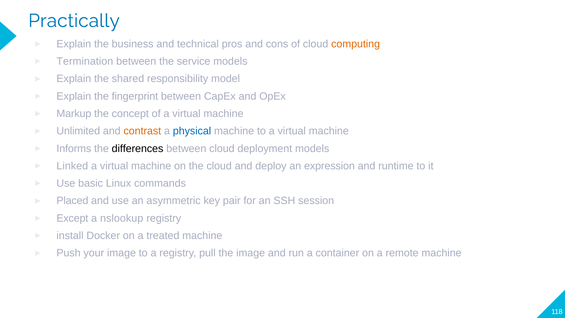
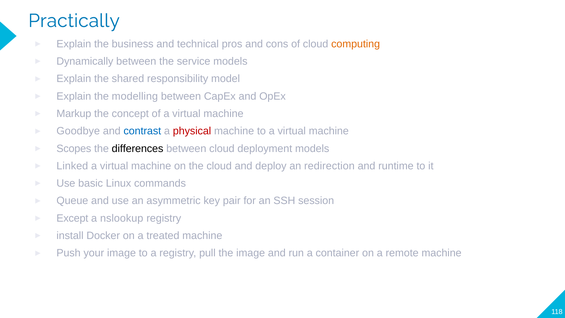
Termination: Termination -> Dynamically
fingerprint: fingerprint -> modelling
Unlimited: Unlimited -> Goodbye
contrast colour: orange -> blue
physical colour: blue -> red
Informs: Informs -> Scopes
expression: expression -> redirection
Placed: Placed -> Queue
